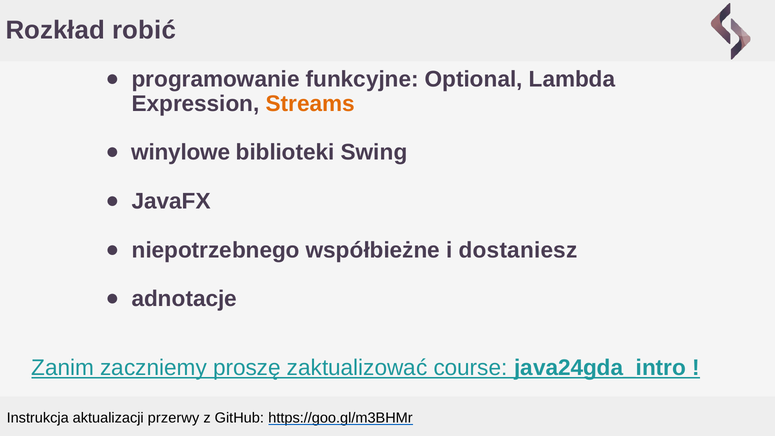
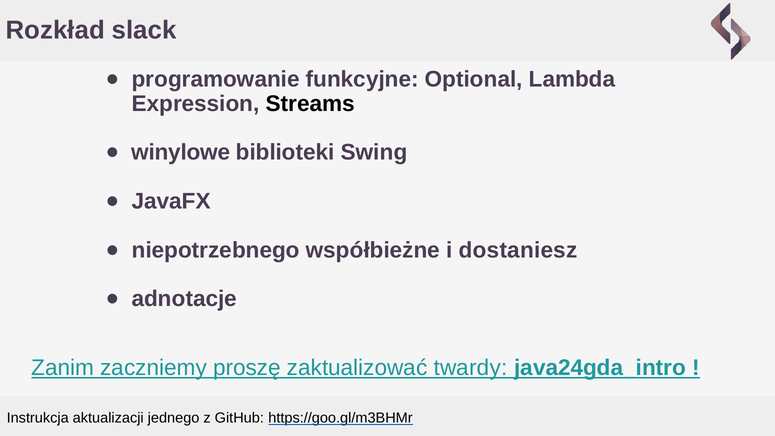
robić: robić -> slack
Streams colour: orange -> black
course: course -> twardy
przerwy: przerwy -> jednego
